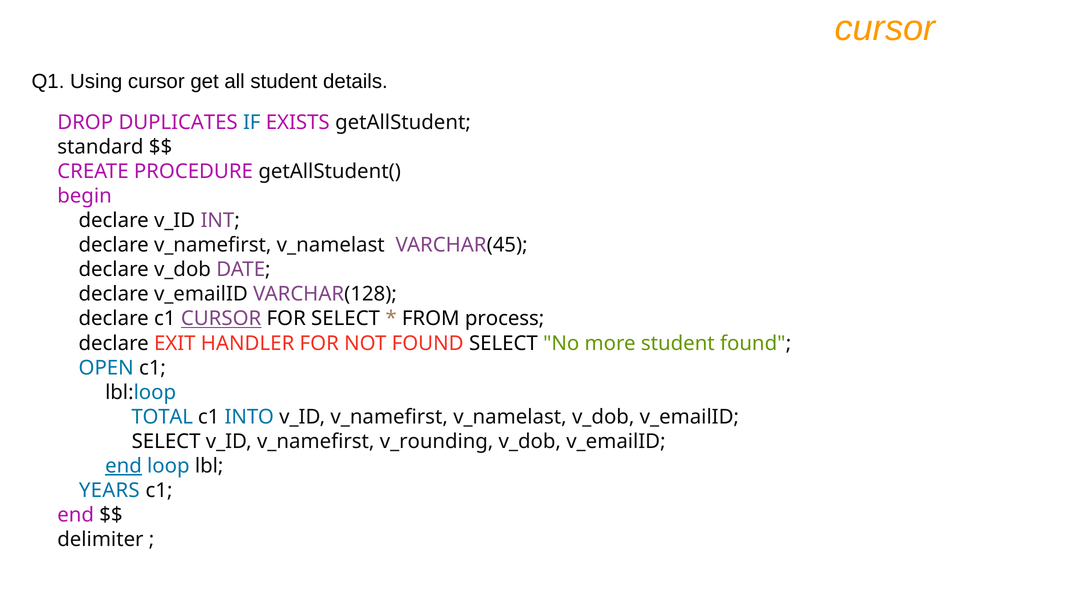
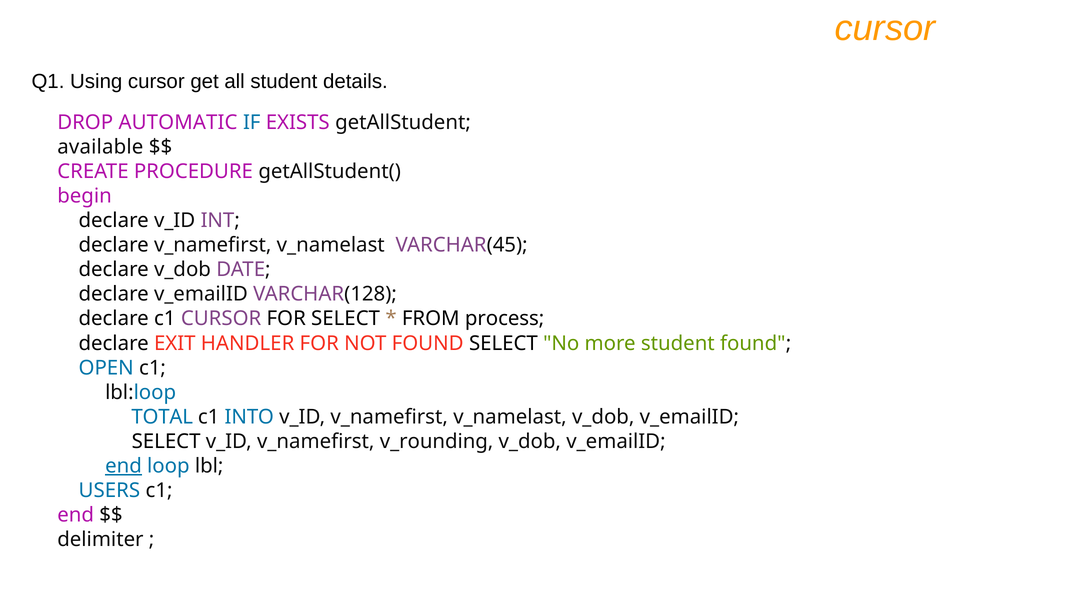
DUPLICATES: DUPLICATES -> AUTOMATIC
standard: standard -> available
CURSOR at (221, 319) underline: present -> none
YEARS: YEARS -> USERS
